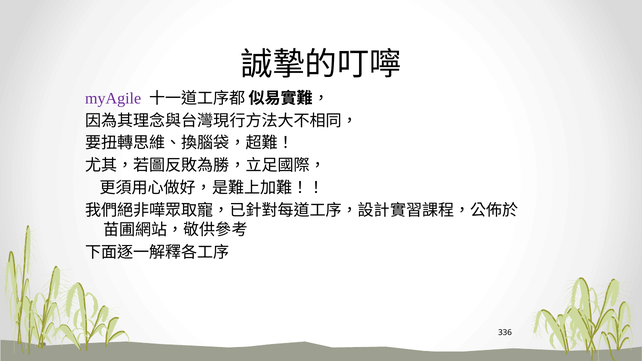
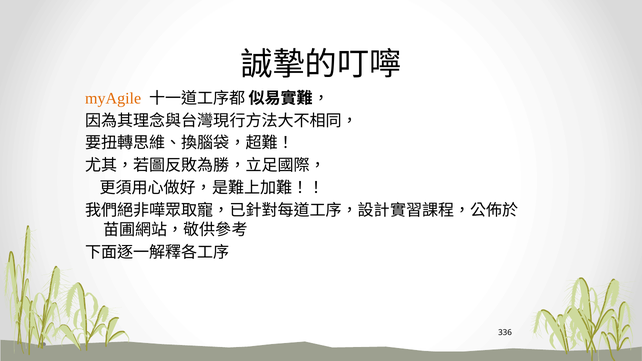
myAgile colour: purple -> orange
